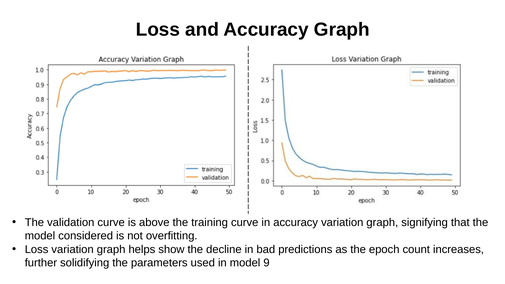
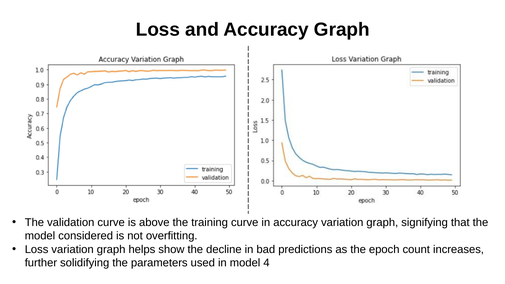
9: 9 -> 4
